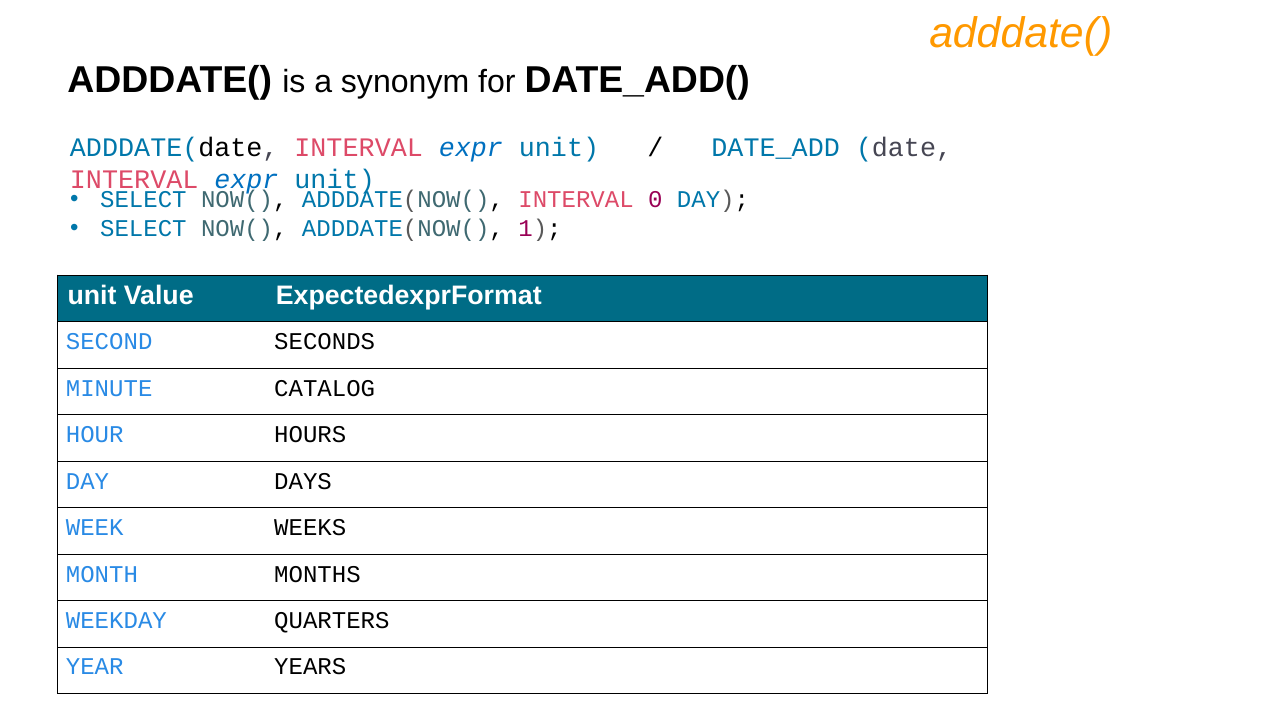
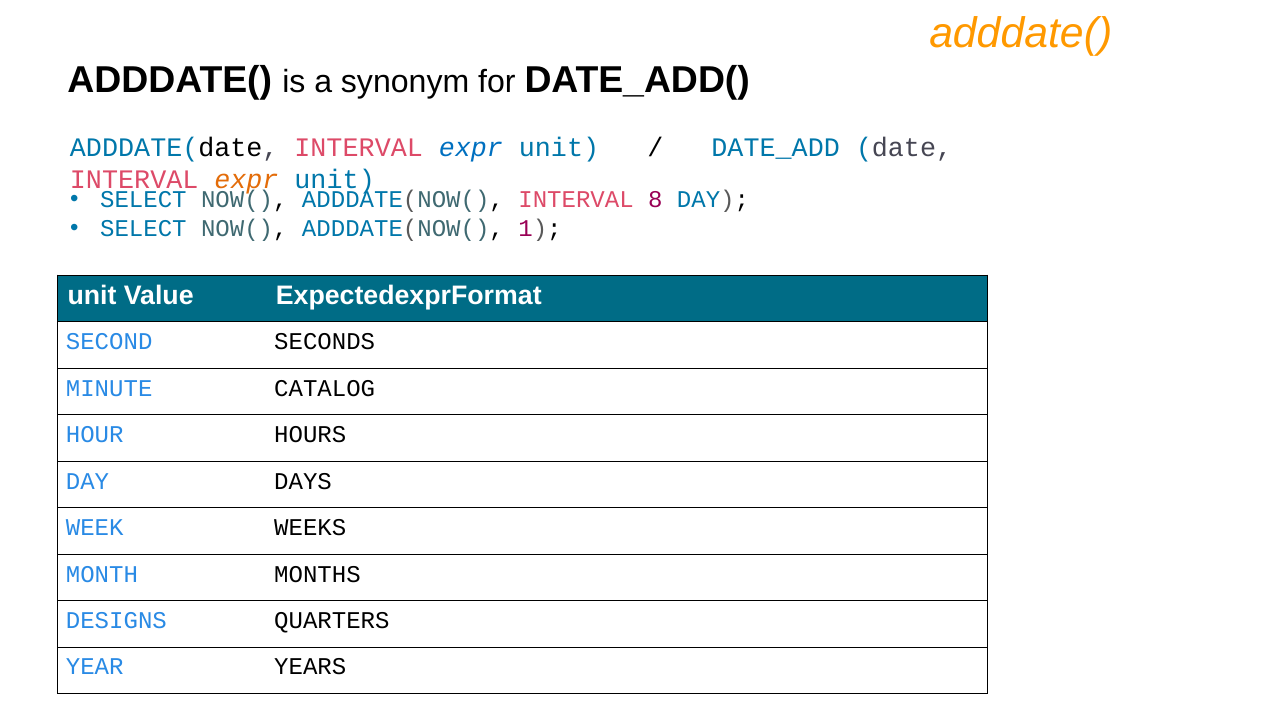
expr at (246, 180) colour: blue -> orange
0: 0 -> 8
WEEKDAY: WEEKDAY -> DESIGNS
